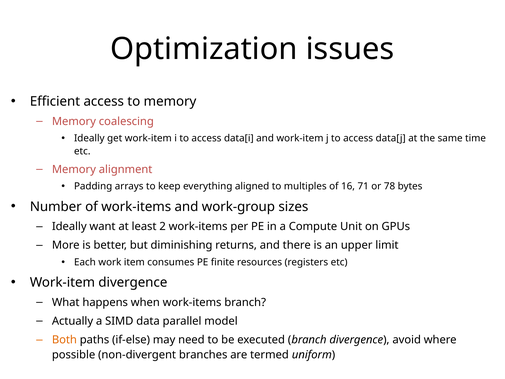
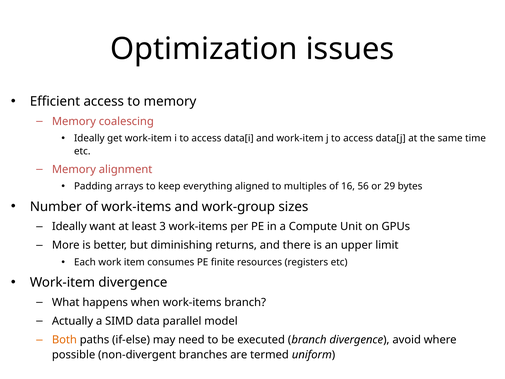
71: 71 -> 56
78: 78 -> 29
2: 2 -> 3
